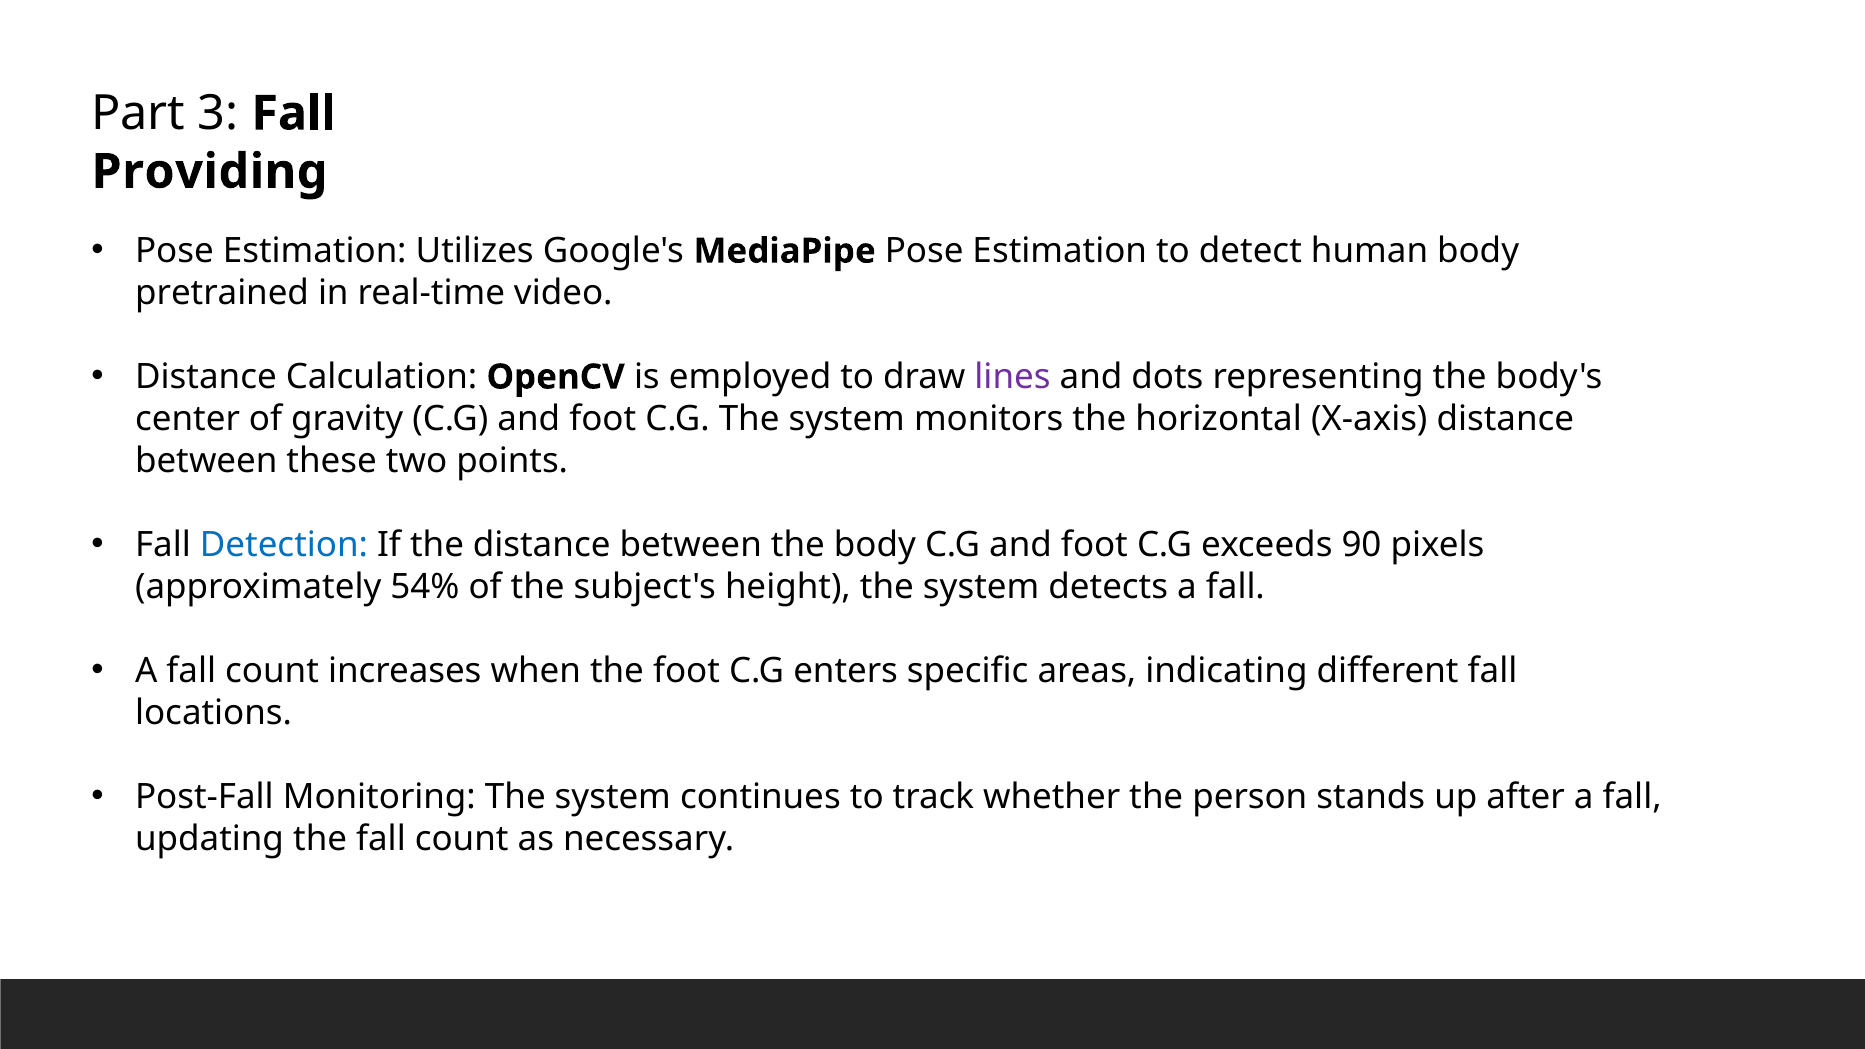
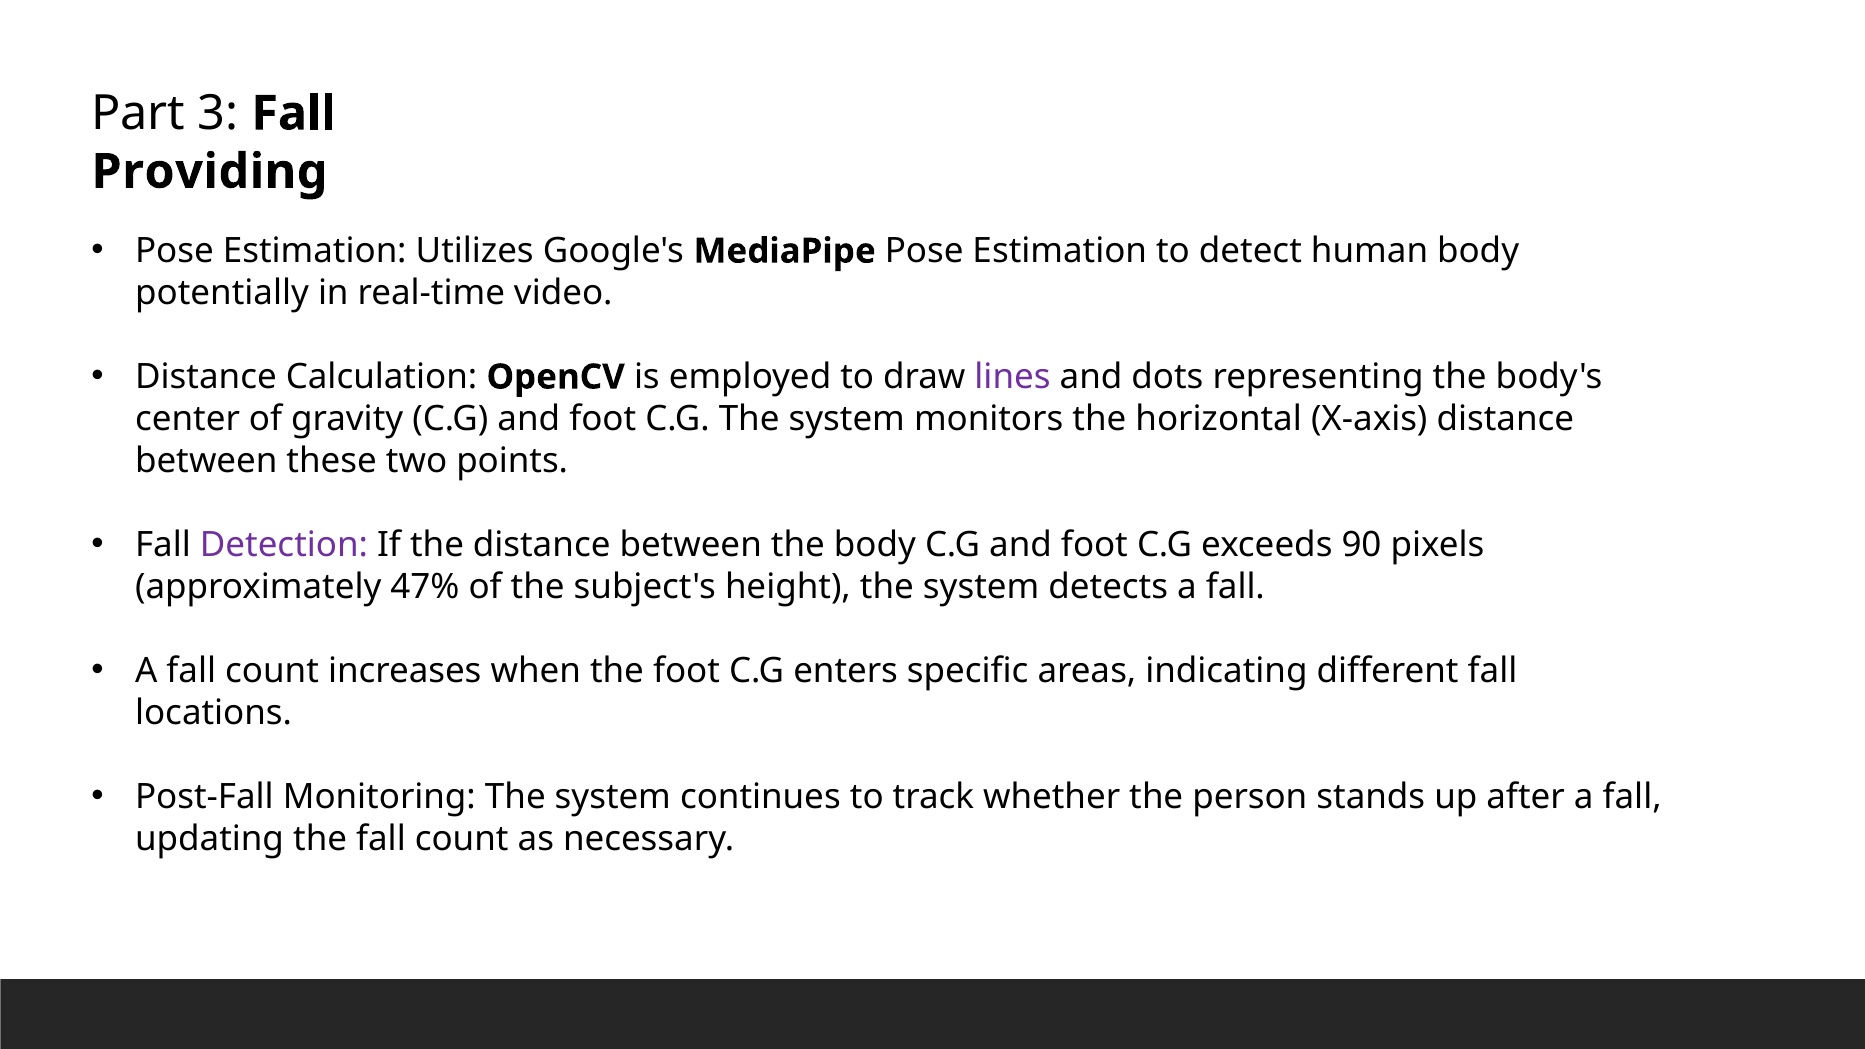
pretrained: pretrained -> potentially
Detection colour: blue -> purple
54%: 54% -> 47%
